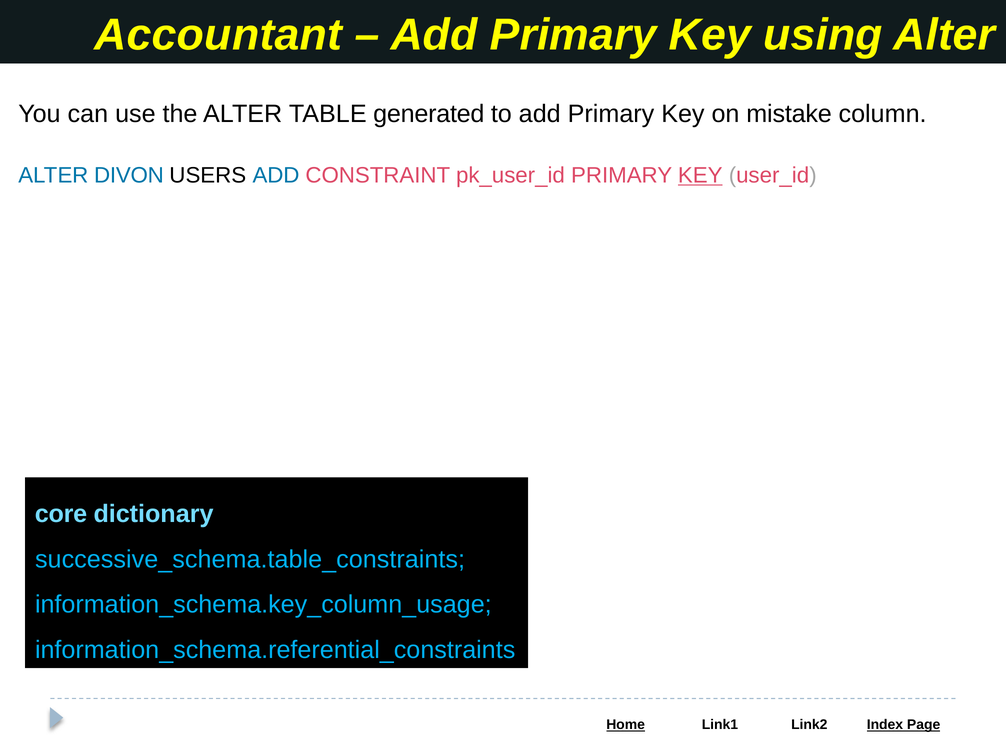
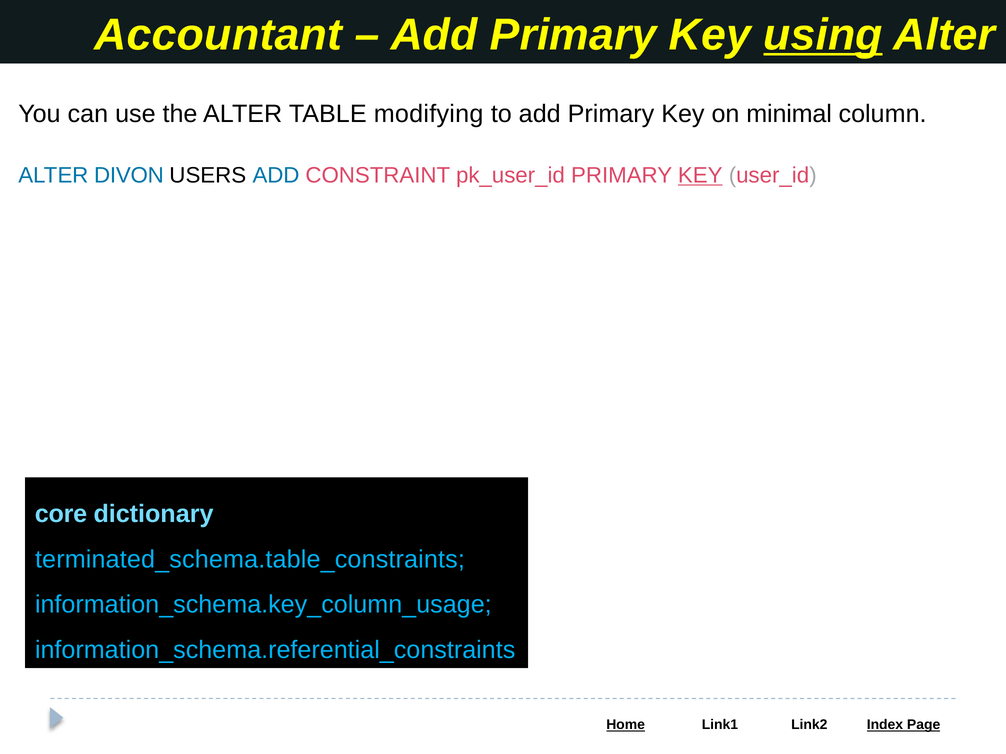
using underline: none -> present
generated: generated -> modifying
mistake: mistake -> minimal
successive_schema.table_constraints: successive_schema.table_constraints -> terminated_schema.table_constraints
